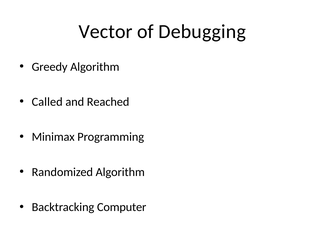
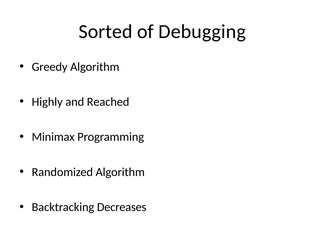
Vector: Vector -> Sorted
Called: Called -> Highly
Computer: Computer -> Decreases
